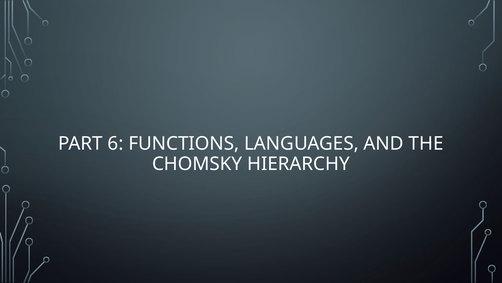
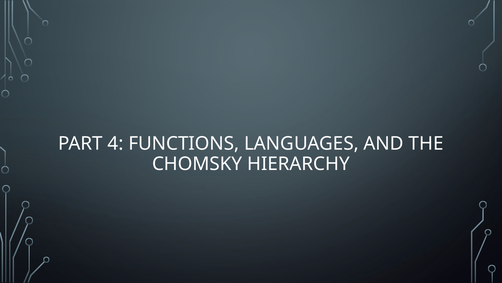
6: 6 -> 4
